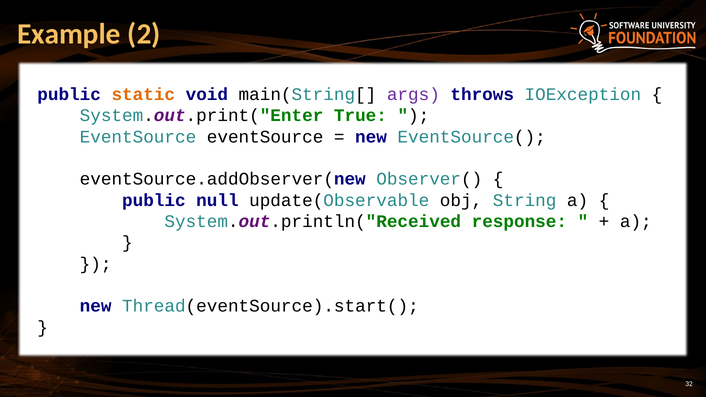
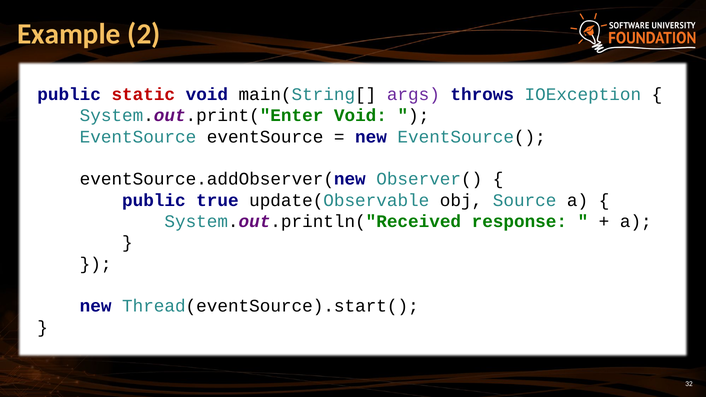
static colour: orange -> red
System.out.print("Enter True: True -> Void
null: null -> true
String: String -> Source
